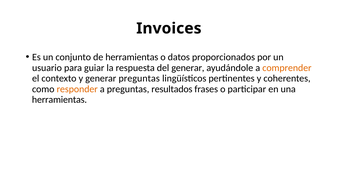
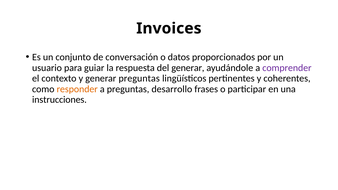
de herramientas: herramientas -> conversación
comprender colour: orange -> purple
resultados: resultados -> desarrollo
herramientas at (59, 100): herramientas -> instrucciones
